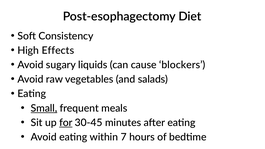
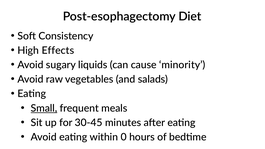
blockers: blockers -> minority
for underline: present -> none
7: 7 -> 0
